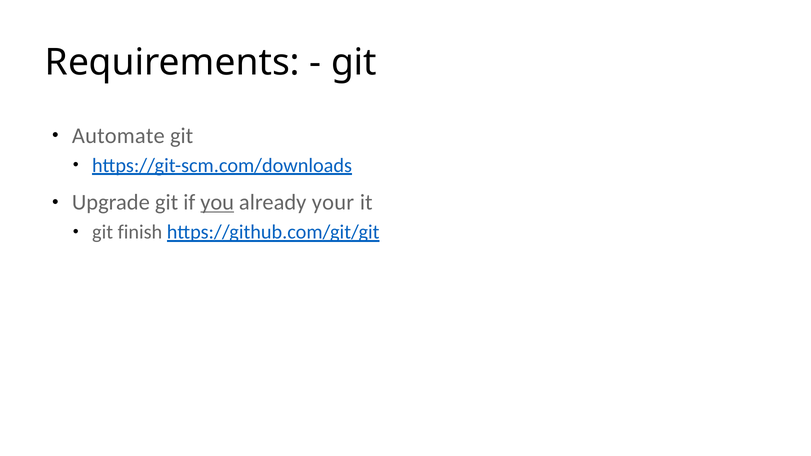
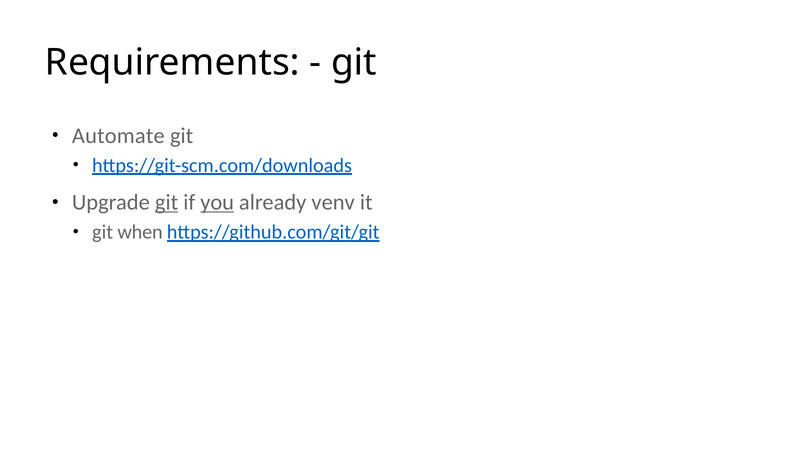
git at (167, 202) underline: none -> present
your: your -> venv
finish: finish -> when
